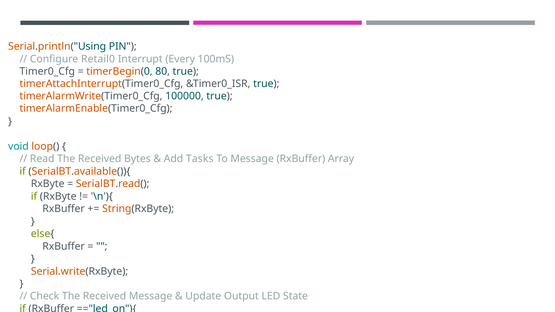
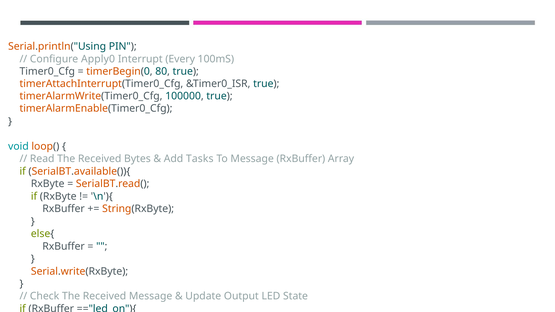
Retail0: Retail0 -> Apply0
